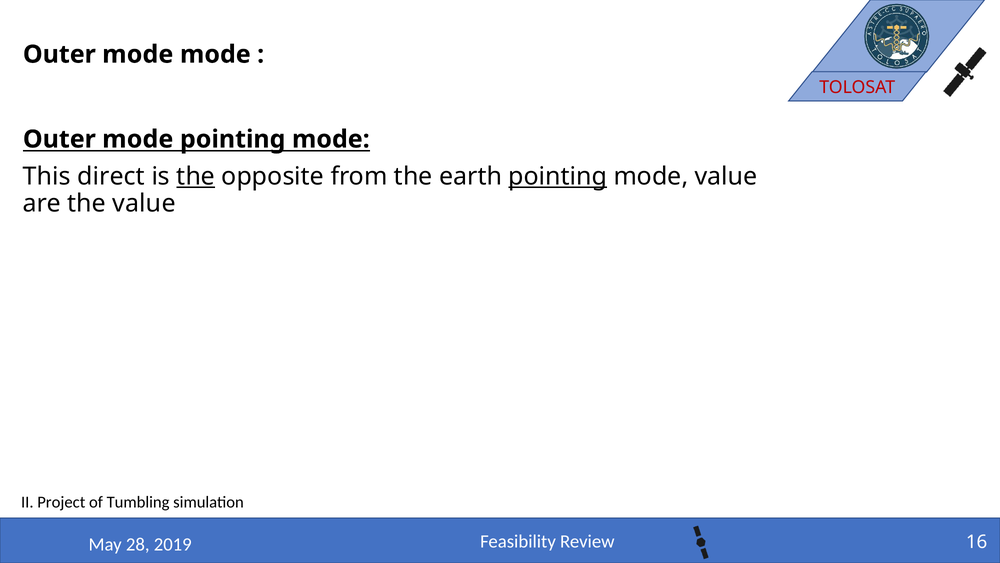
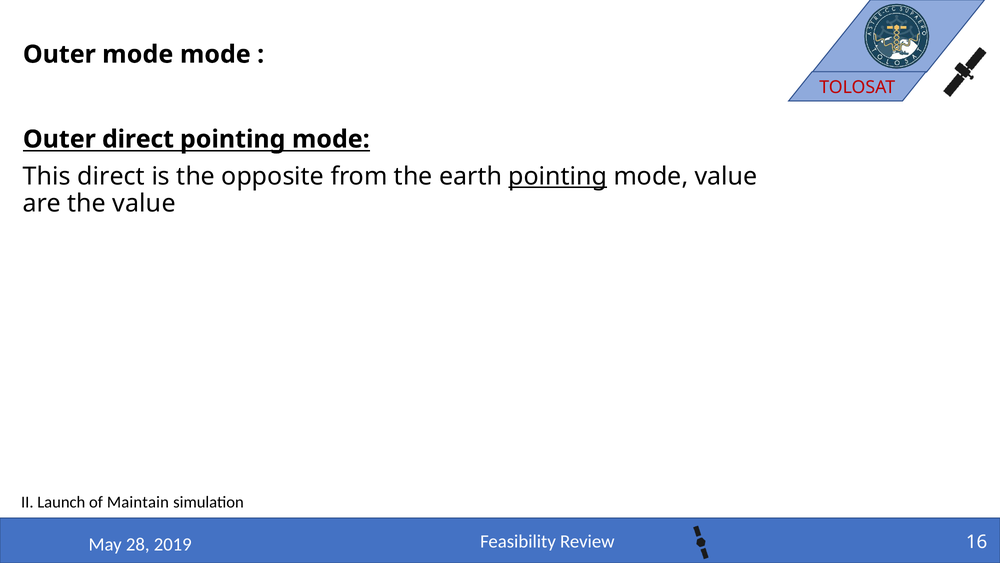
mode at (138, 139): mode -> direct
the at (196, 177) underline: present -> none
Project: Project -> Launch
Tumbling: Tumbling -> Maintain
